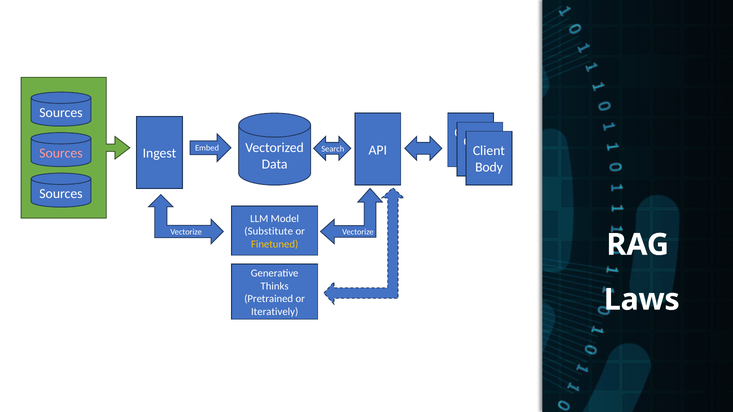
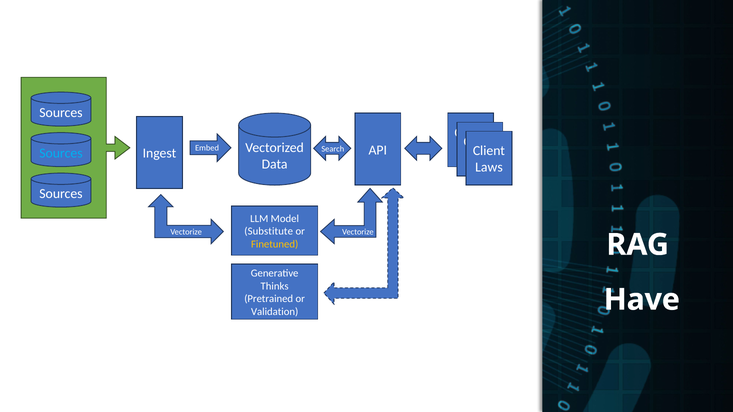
Sources at (61, 153) colour: pink -> light blue
Body: Body -> Laws
Laws: Laws -> Have
Iteratively: Iteratively -> Validation
